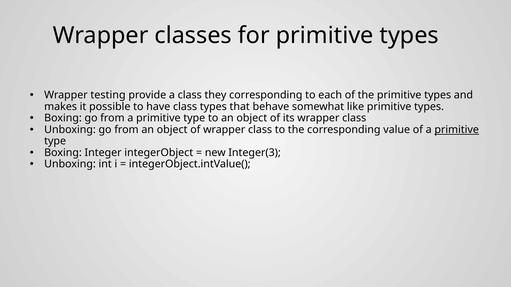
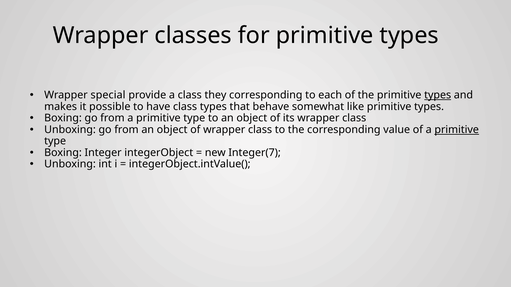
testing: testing -> special
types at (438, 95) underline: none -> present
Integer(3: Integer(3 -> Integer(7
